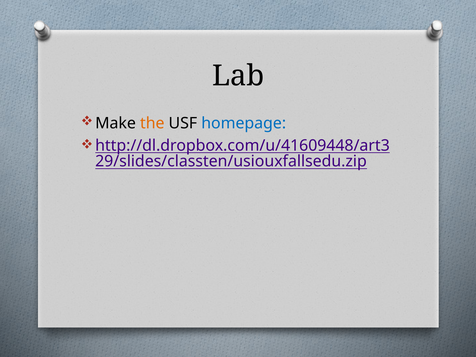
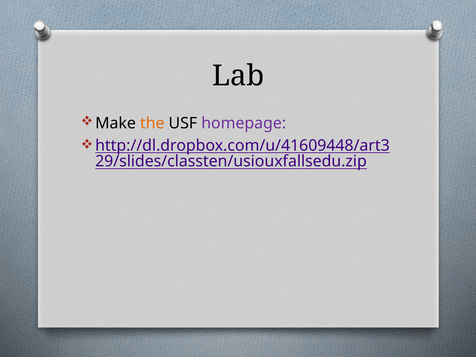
homepage colour: blue -> purple
